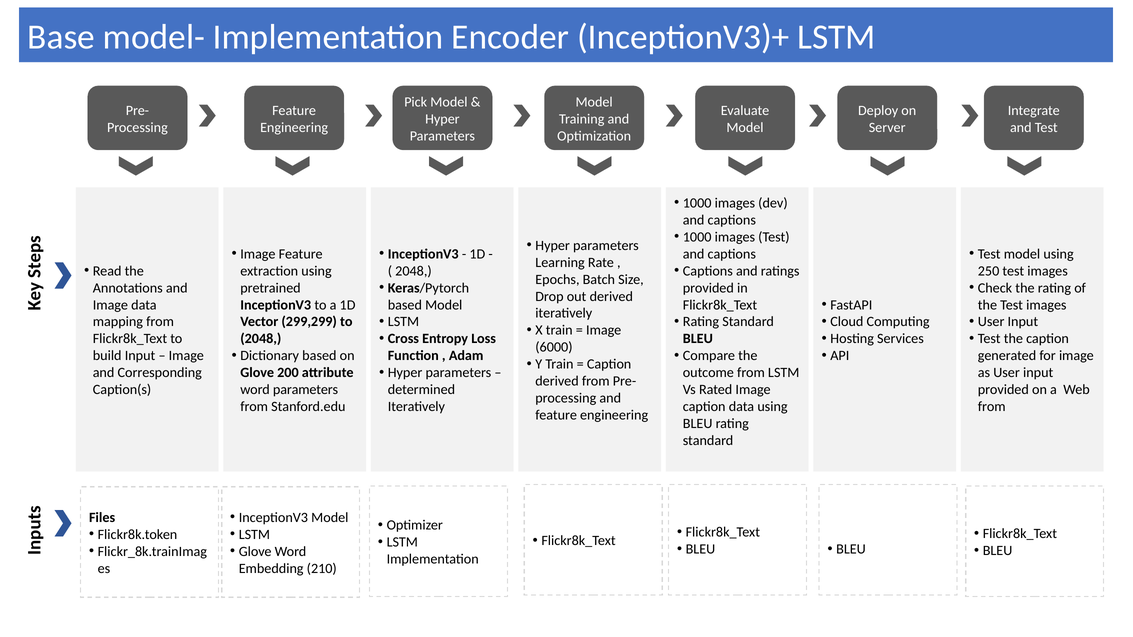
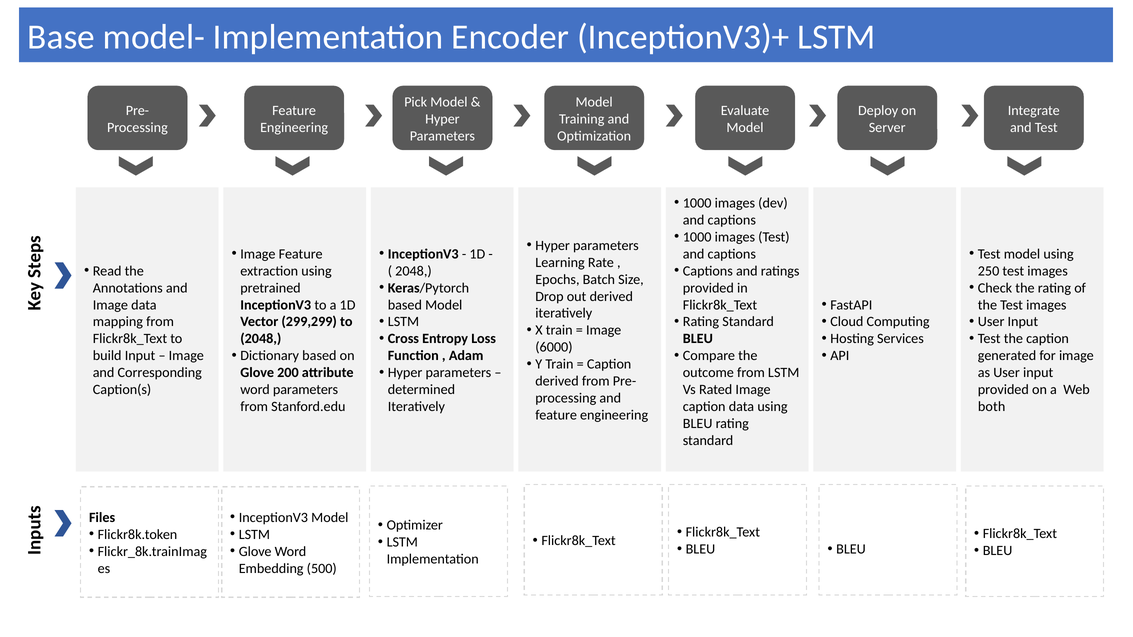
from at (992, 407): from -> both
210: 210 -> 500
